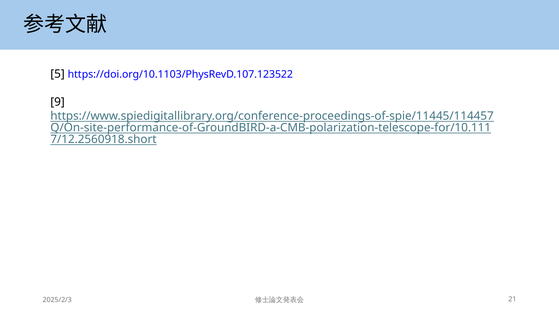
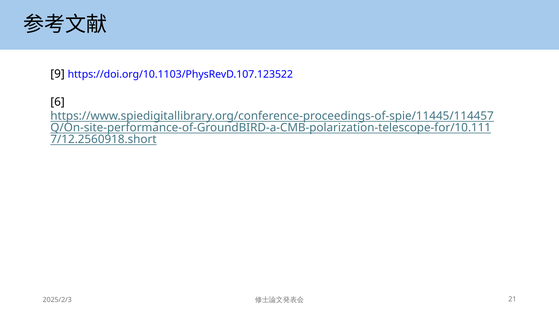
5: 5 -> 9
9: 9 -> 6
